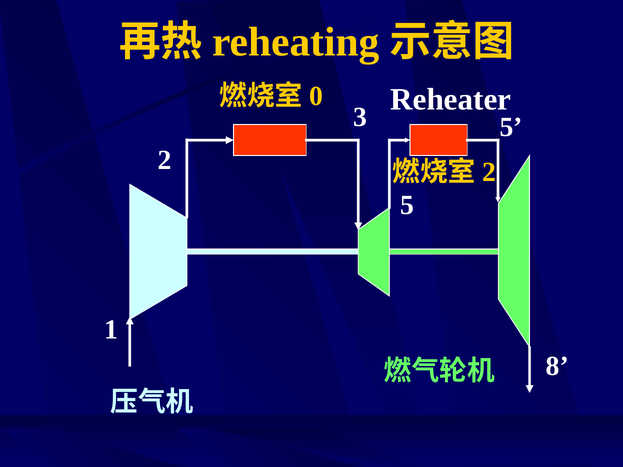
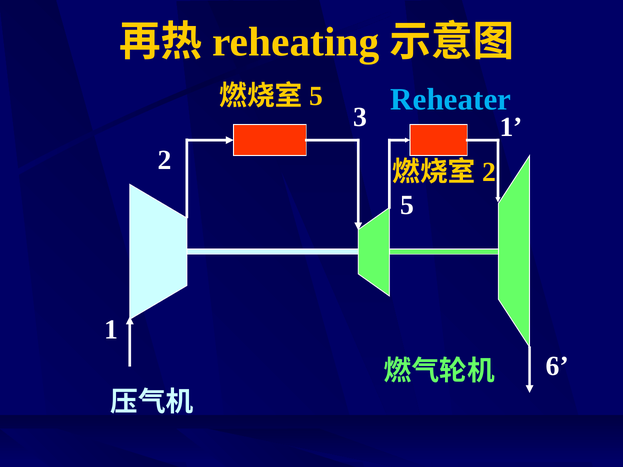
Reheater colour: white -> light blue
0 at (316, 96): 0 -> 5
5 at (511, 127): 5 -> 1
8: 8 -> 6
